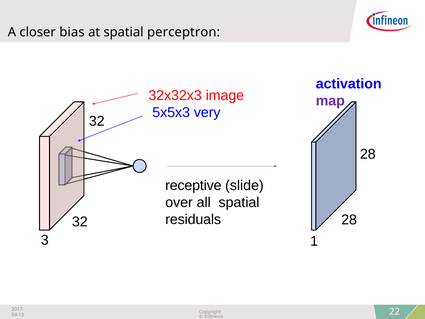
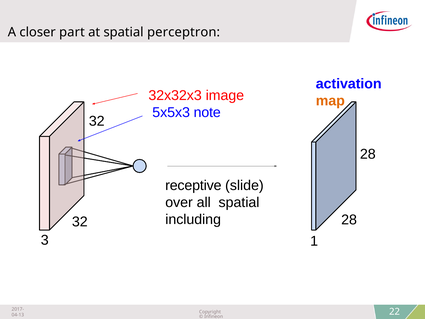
bias: bias -> part
map colour: purple -> orange
very: very -> note
residuals: residuals -> including
